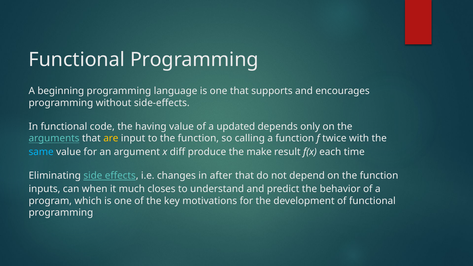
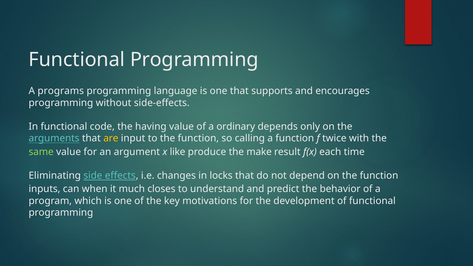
beginning: beginning -> programs
updated: updated -> ordinary
same colour: light blue -> light green
diff: diff -> like
after: after -> locks
